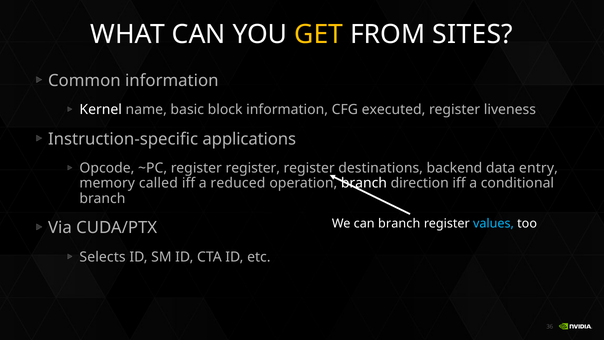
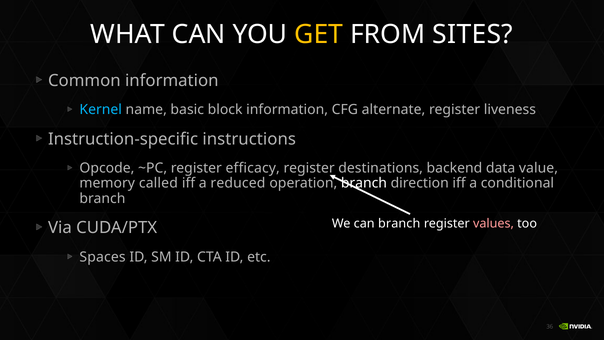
Kernel colour: white -> light blue
executed: executed -> alternate
applications: applications -> instructions
~PC register register: register -> efficacy
entry: entry -> value
values colour: light blue -> pink
Selects: Selects -> Spaces
